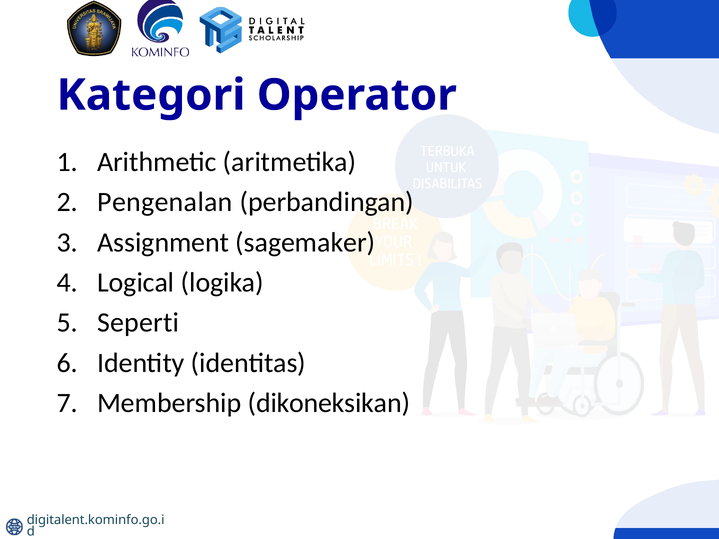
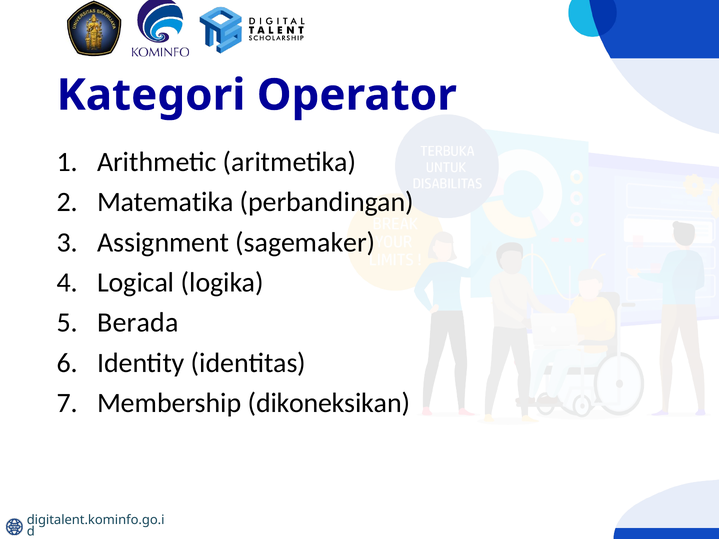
Pengenalan: Pengenalan -> Matematika
Seperti: Seperti -> Berada
